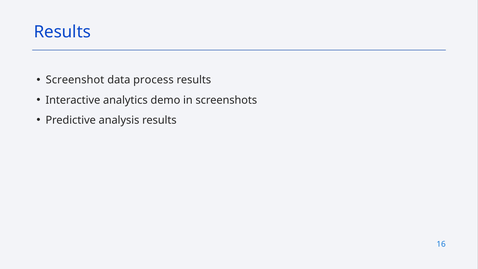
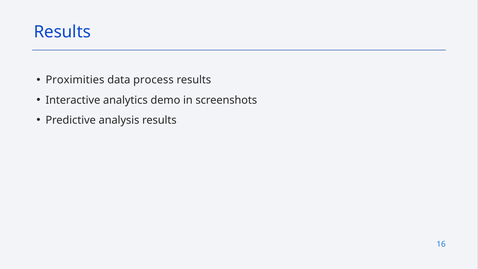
Screenshot: Screenshot -> Proximities
